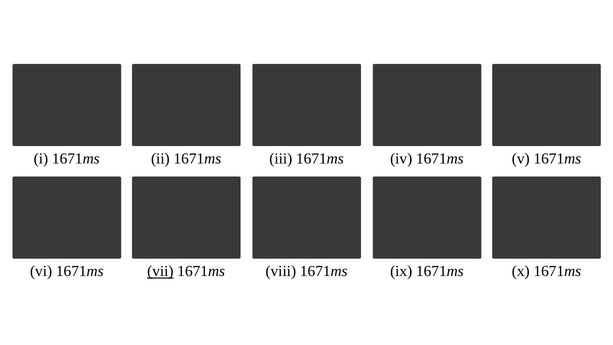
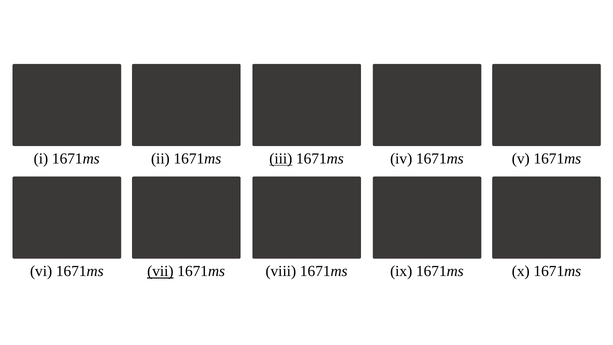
iii underline: none -> present
